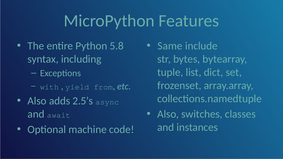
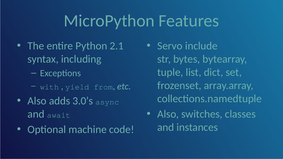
5.8: 5.8 -> 2.1
Same: Same -> Servo
2.5’s: 2.5’s -> 3.0’s
